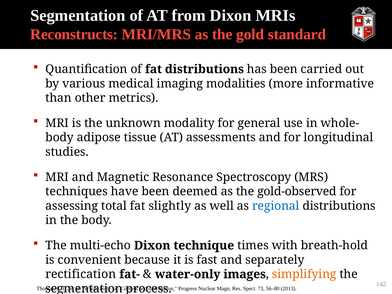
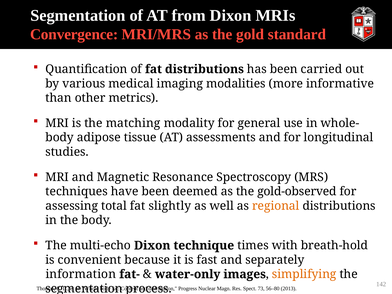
Reconstructs: Reconstructs -> Convergence
unknown: unknown -> matching
regional colour: blue -> orange
rectification: rectification -> information
